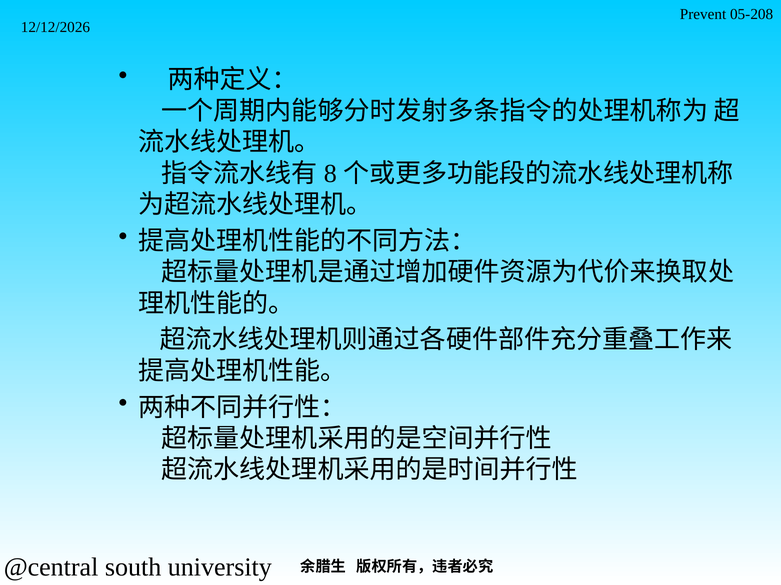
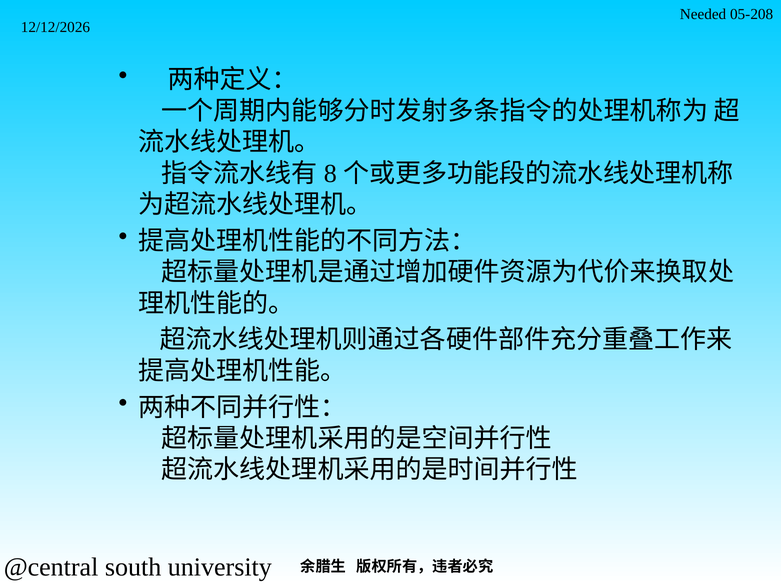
Prevent: Prevent -> Needed
